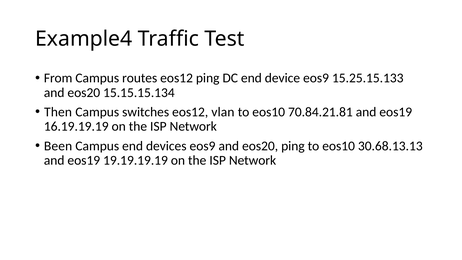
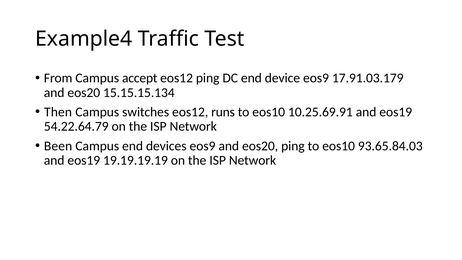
routes: routes -> accept
15.25.15.133: 15.25.15.133 -> 17.91.03.179
vlan: vlan -> runs
70.84.21.81: 70.84.21.81 -> 10.25.69.91
16.19.19.19: 16.19.19.19 -> 54.22.64.79
30.68.13.13: 30.68.13.13 -> 93.65.84.03
